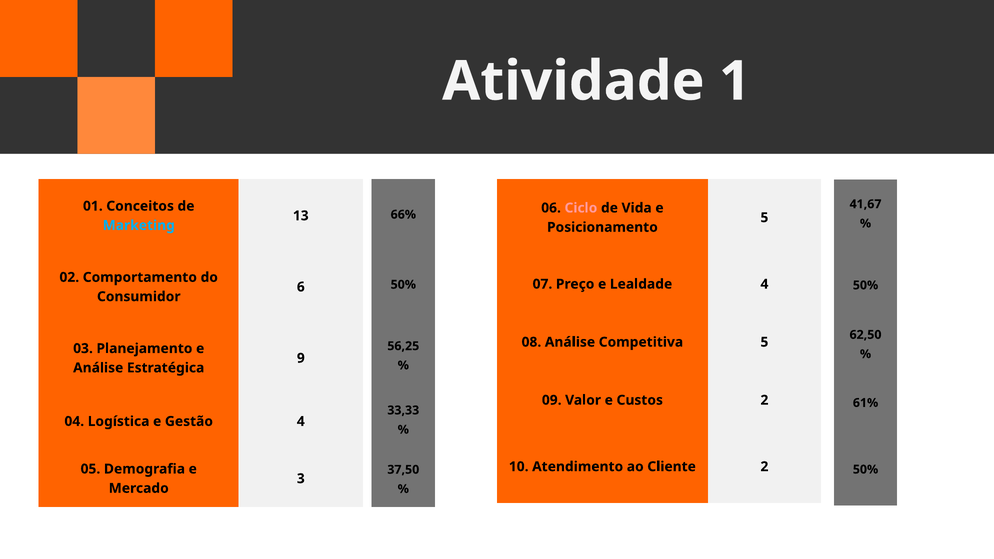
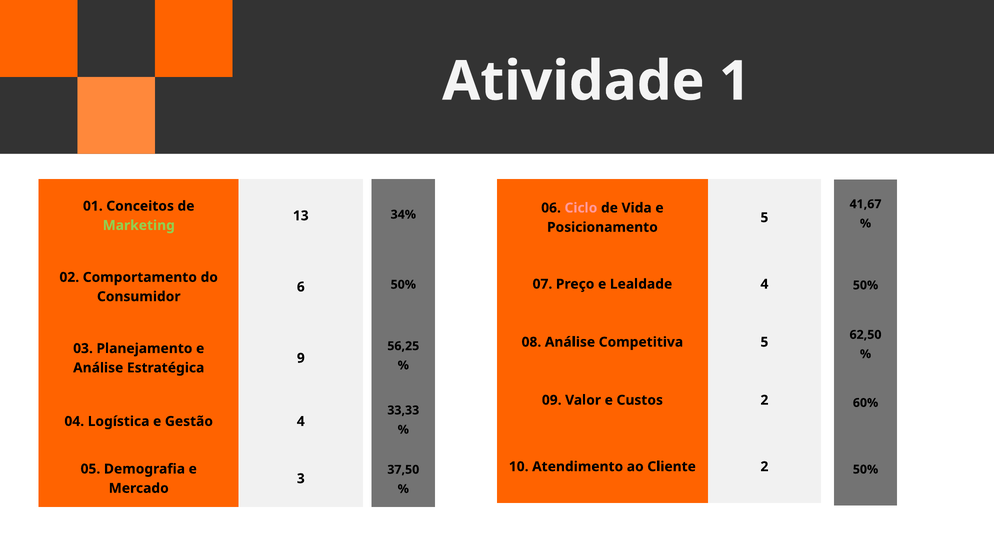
66%: 66% -> 34%
Marketing colour: light blue -> light green
61%: 61% -> 60%
